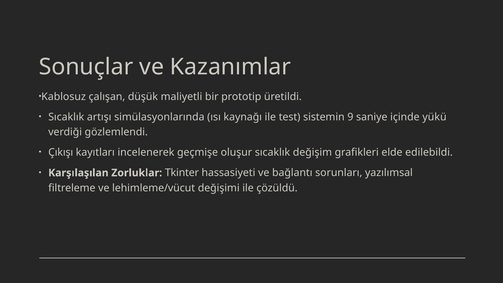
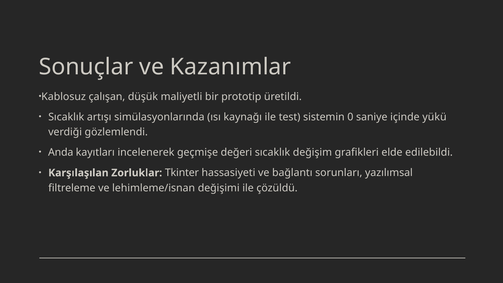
9: 9 -> 0
Çıkışı: Çıkışı -> Anda
oluşur: oluşur -> değeri
lehimleme/vücut: lehimleme/vücut -> lehimleme/isnan
